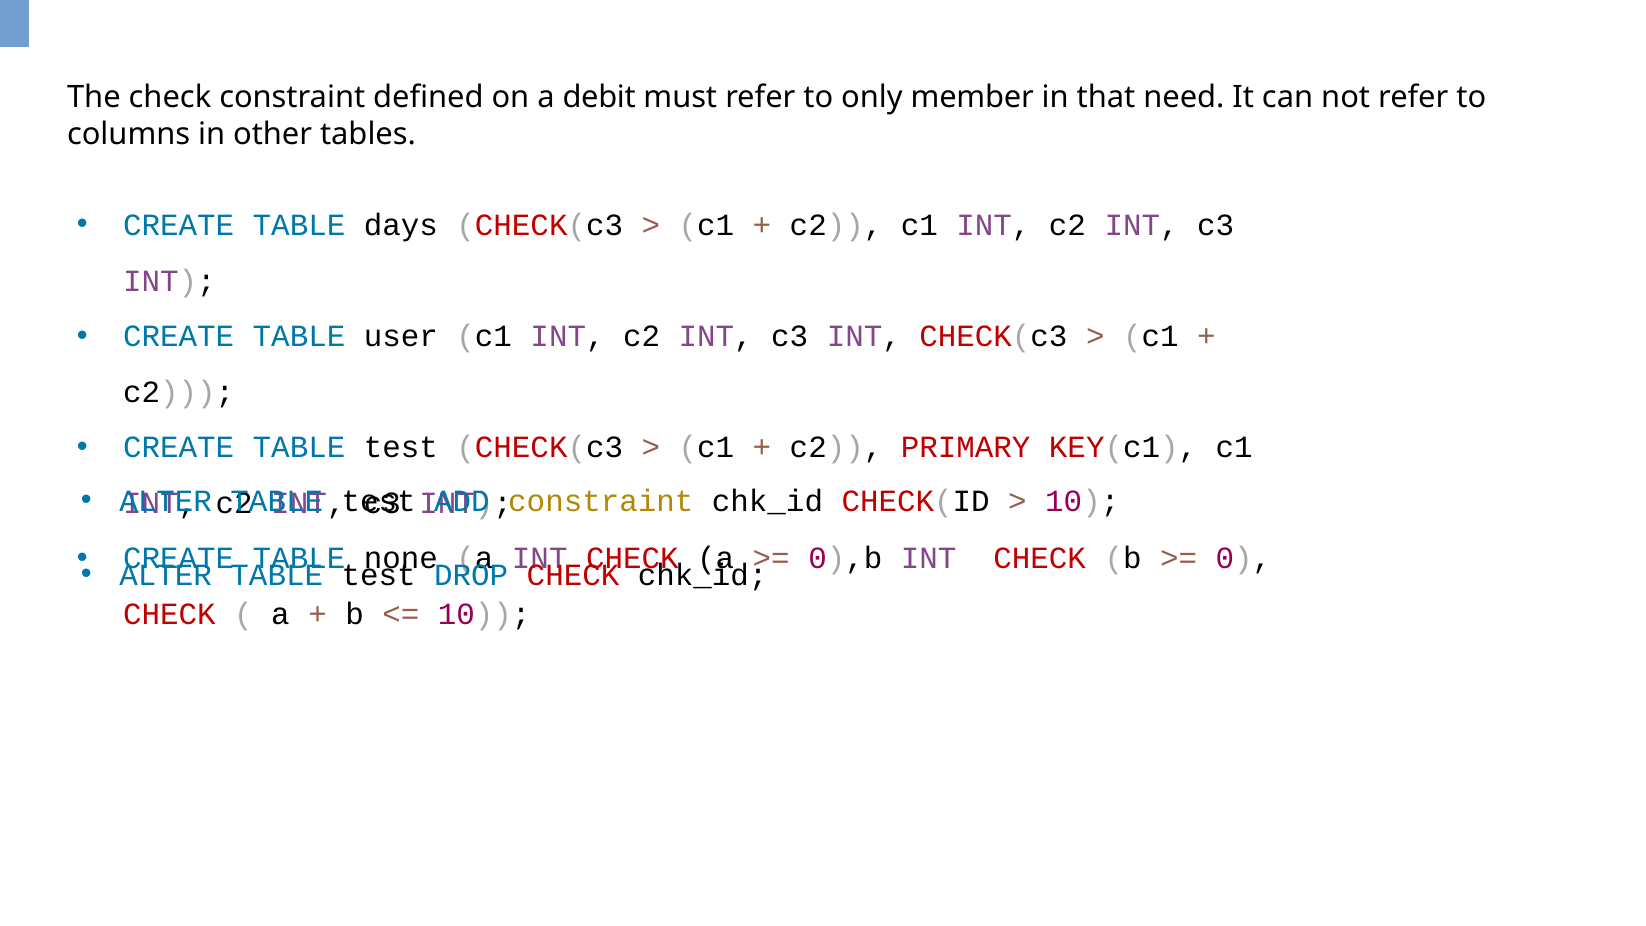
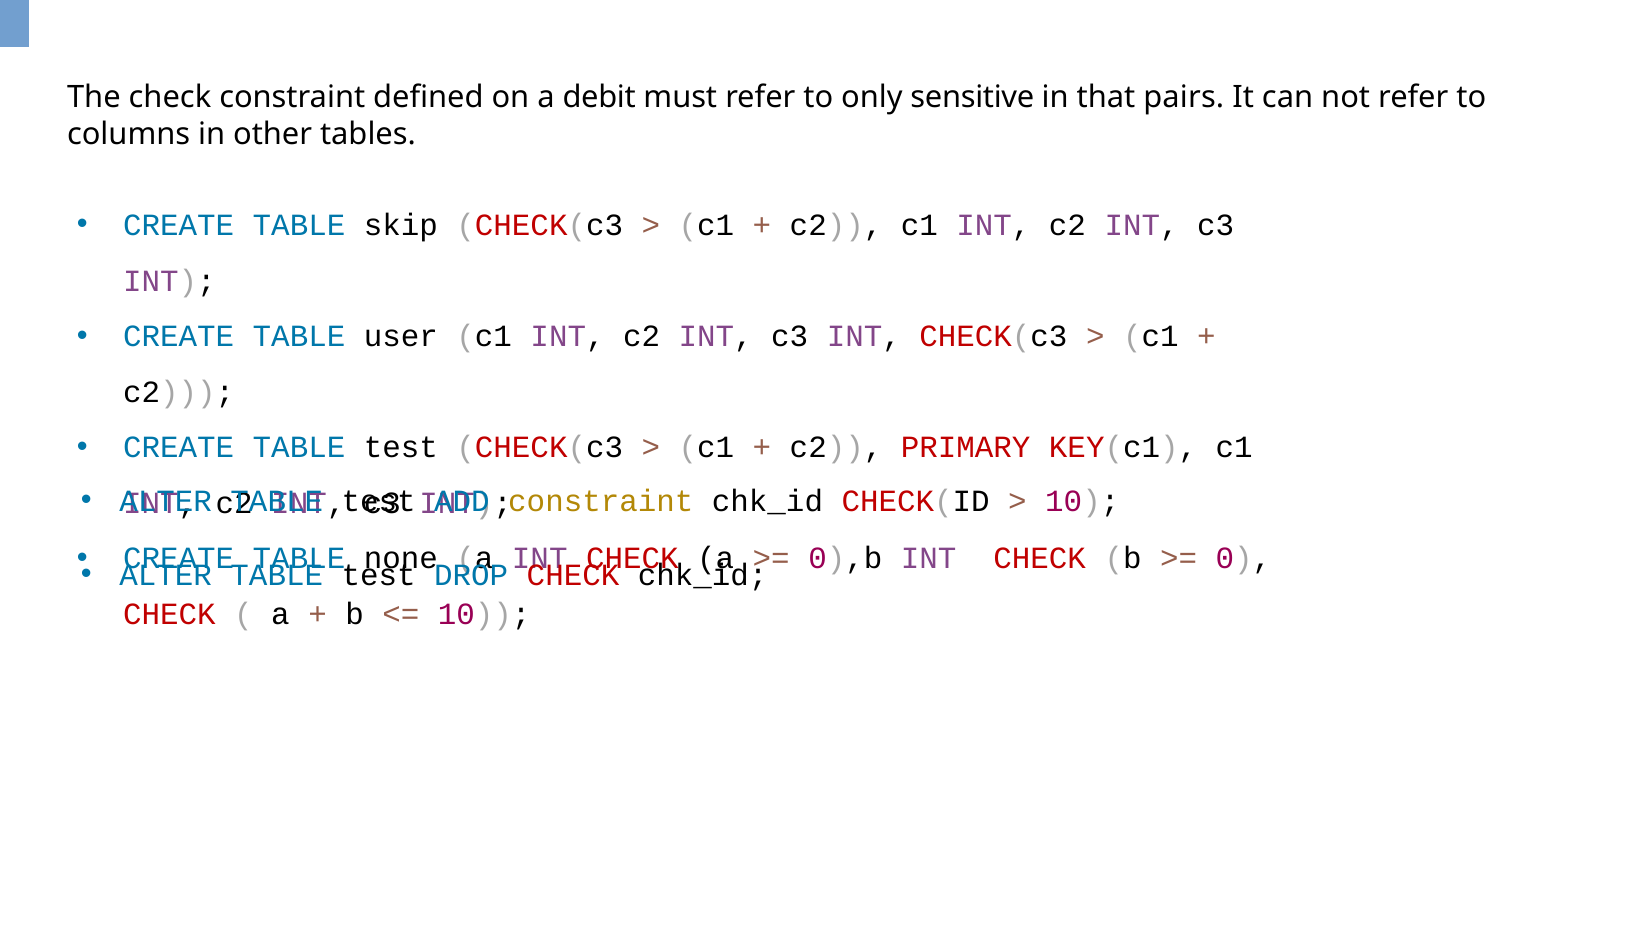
member: member -> sensitive
need: need -> pairs
days: days -> skip
